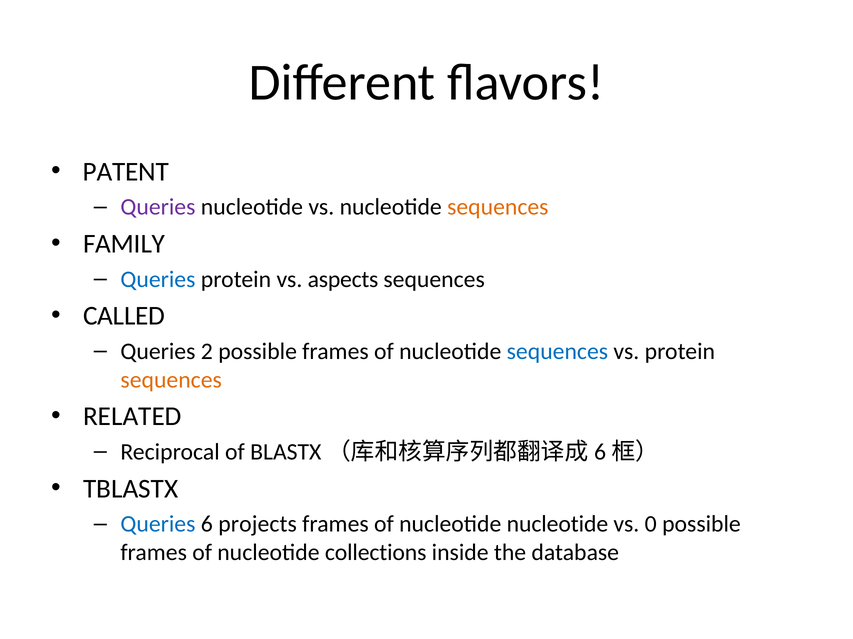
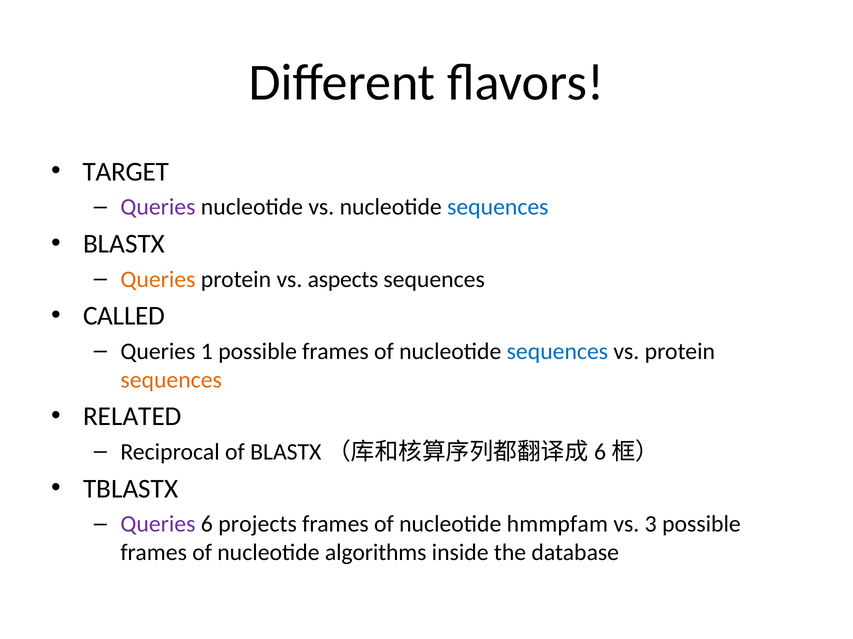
PATENT: PATENT -> TARGET
sequences at (498, 207) colour: orange -> blue
FAMILY: FAMILY -> BLASTX
Queries at (158, 280) colour: blue -> orange
2: 2 -> 1
Queries at (158, 525) colour: blue -> purple
nucleotide nucleotide: nucleotide -> hmmpfam
0: 0 -> 3
collections: collections -> algorithms
